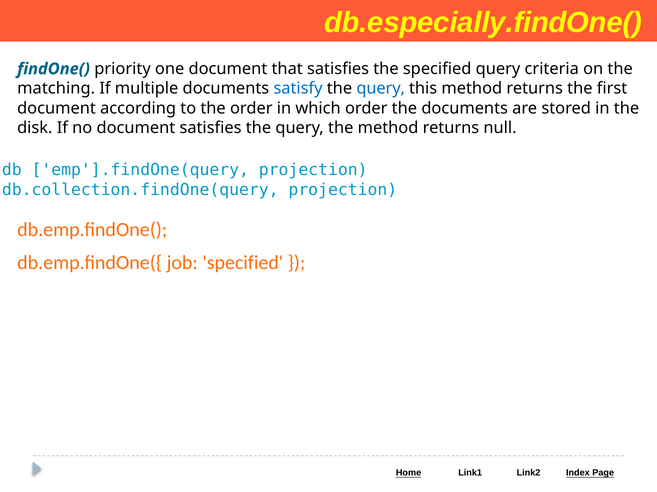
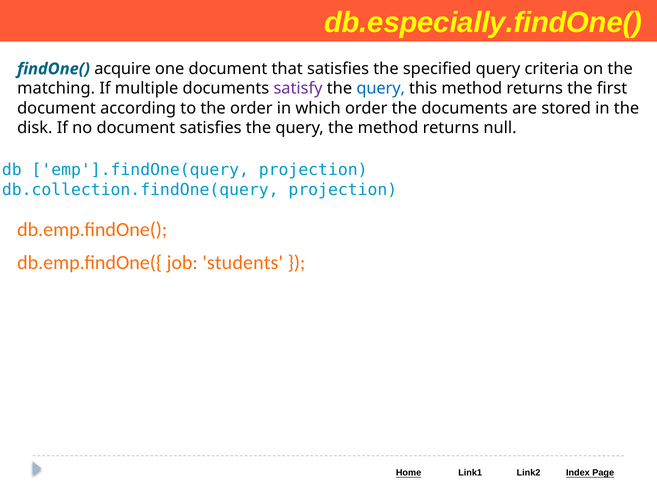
priority: priority -> acquire
satisfy colour: blue -> purple
job specified: specified -> students
